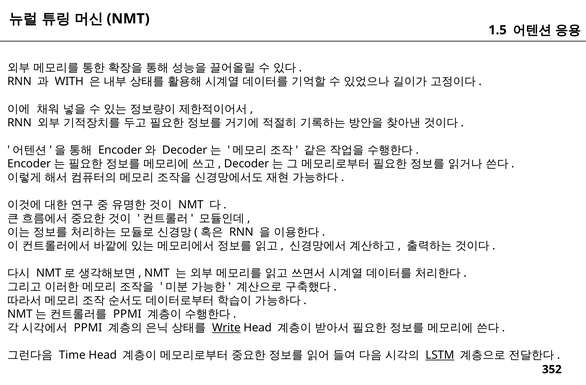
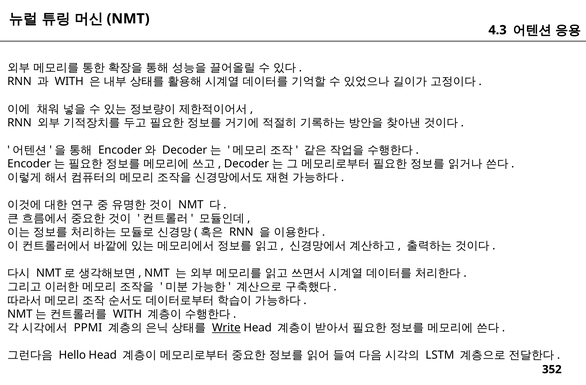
1.5: 1.5 -> 4.3
PPMI at (127, 314): PPMI -> WITH
Time: Time -> Hello
LSTM underline: present -> none
